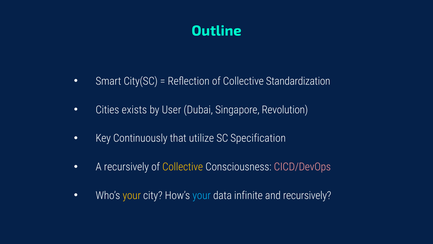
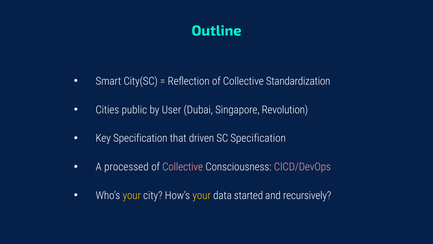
exists: exists -> public
Key Continuously: Continuously -> Specification
utilize: utilize -> driven
A recursively: recursively -> processed
Collective at (183, 167) colour: yellow -> pink
your at (202, 195) colour: light blue -> yellow
infinite: infinite -> started
